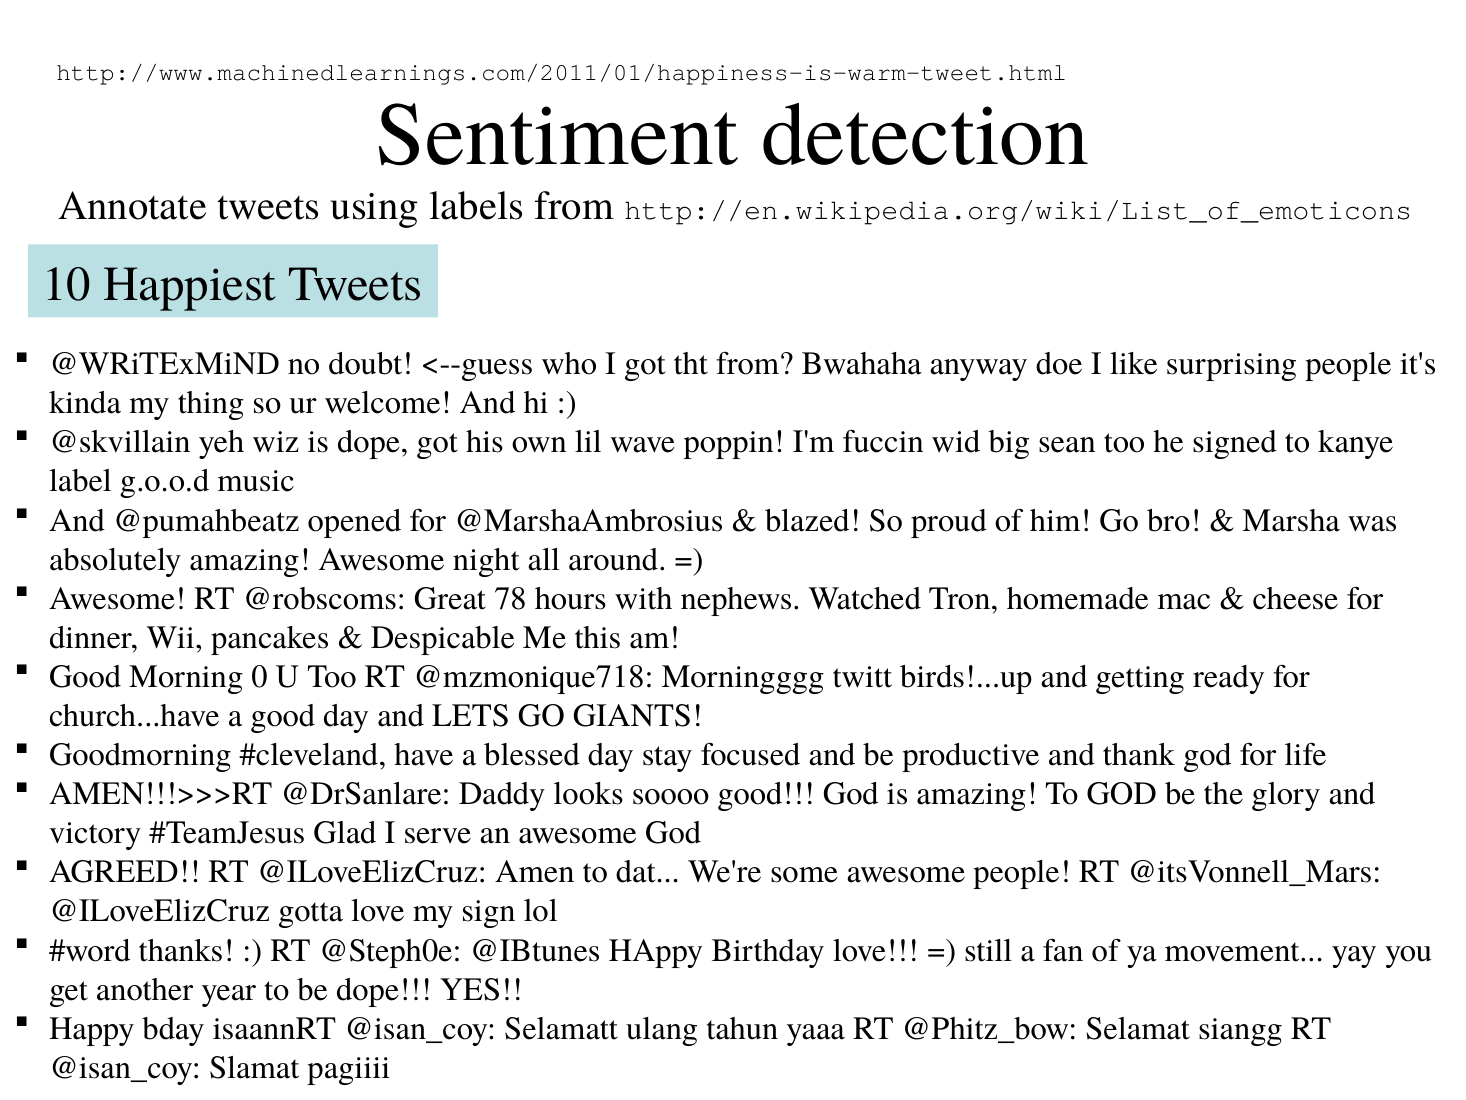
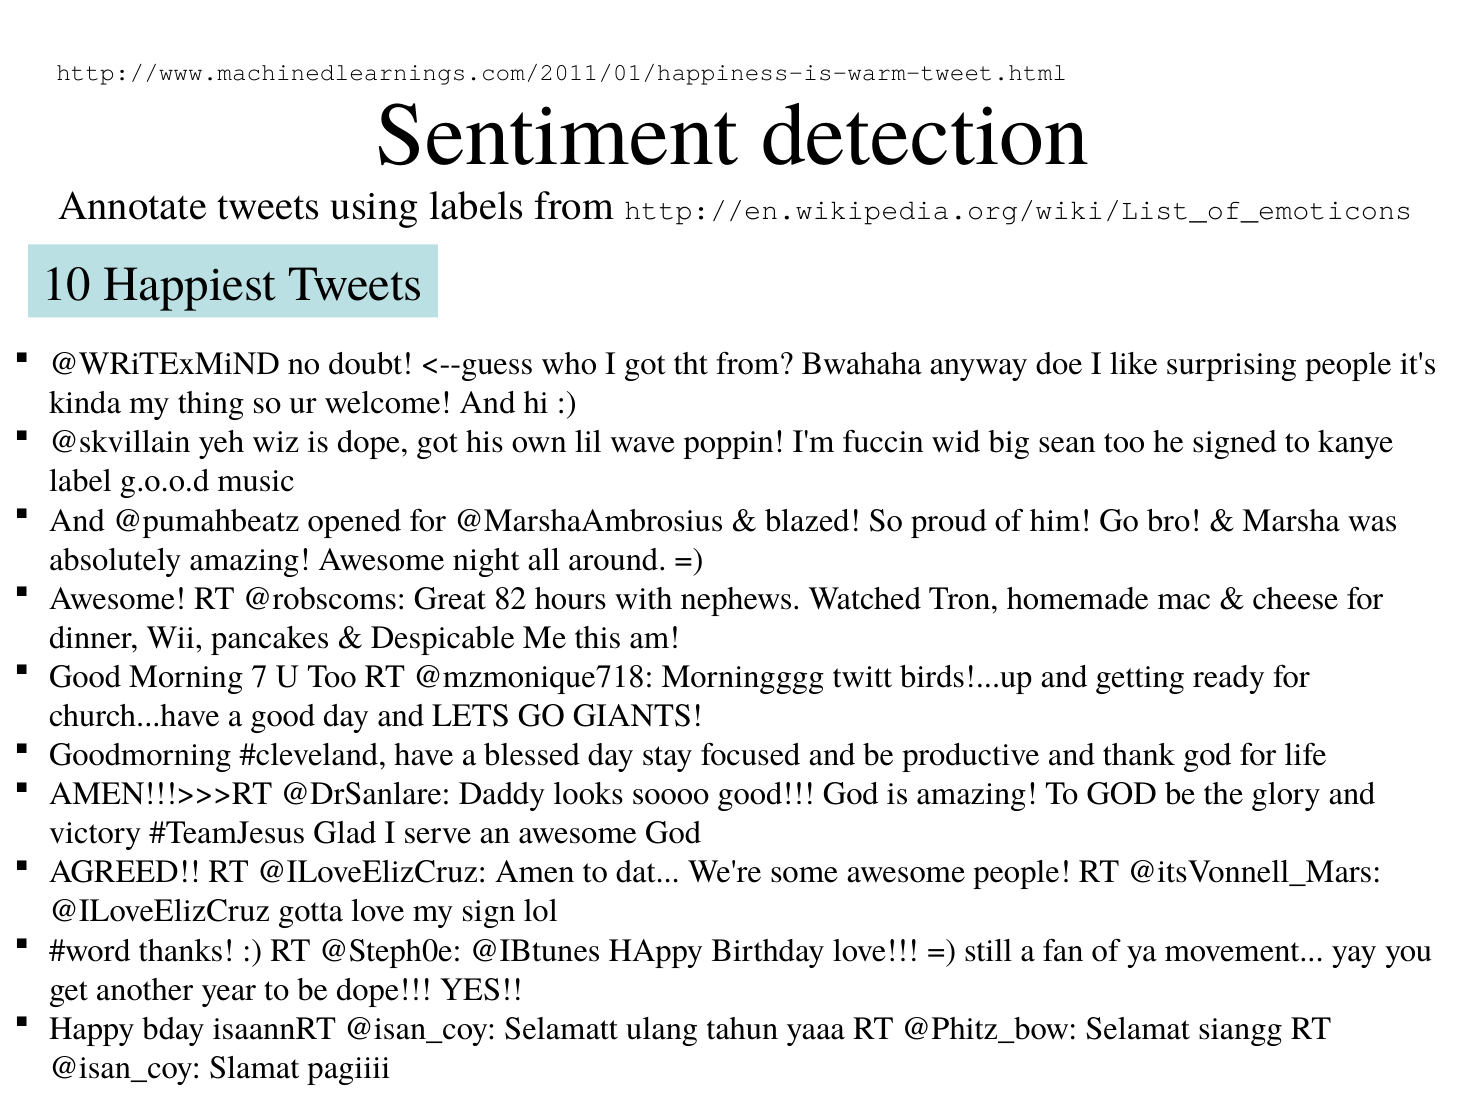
78: 78 -> 82
0: 0 -> 7
